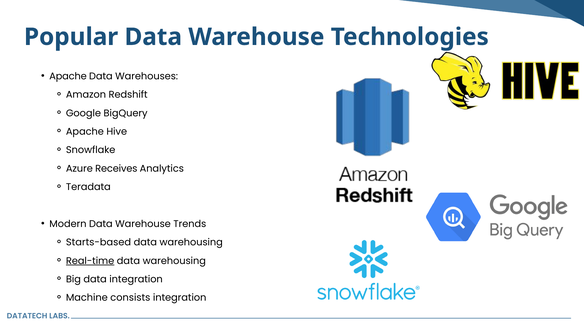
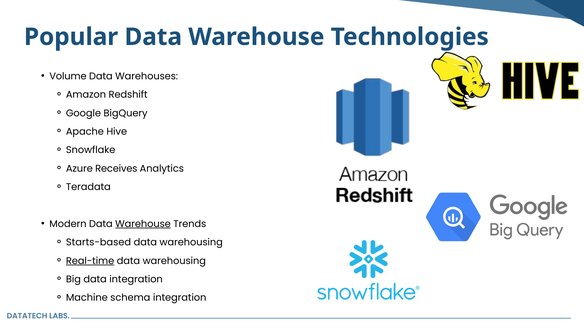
Apache at (68, 76): Apache -> Volume
Warehouse at (143, 224) underline: none -> present
consists: consists -> schema
